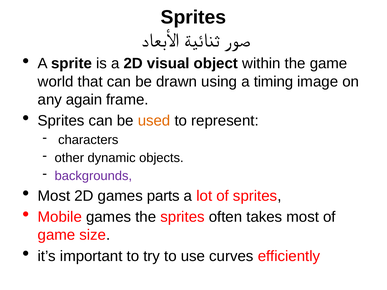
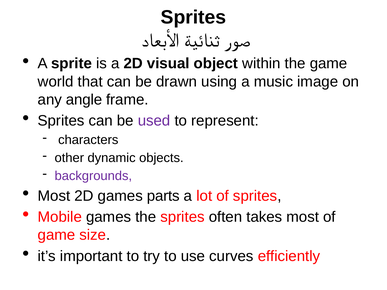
timing: timing -> music
again: again -> angle
used colour: orange -> purple
